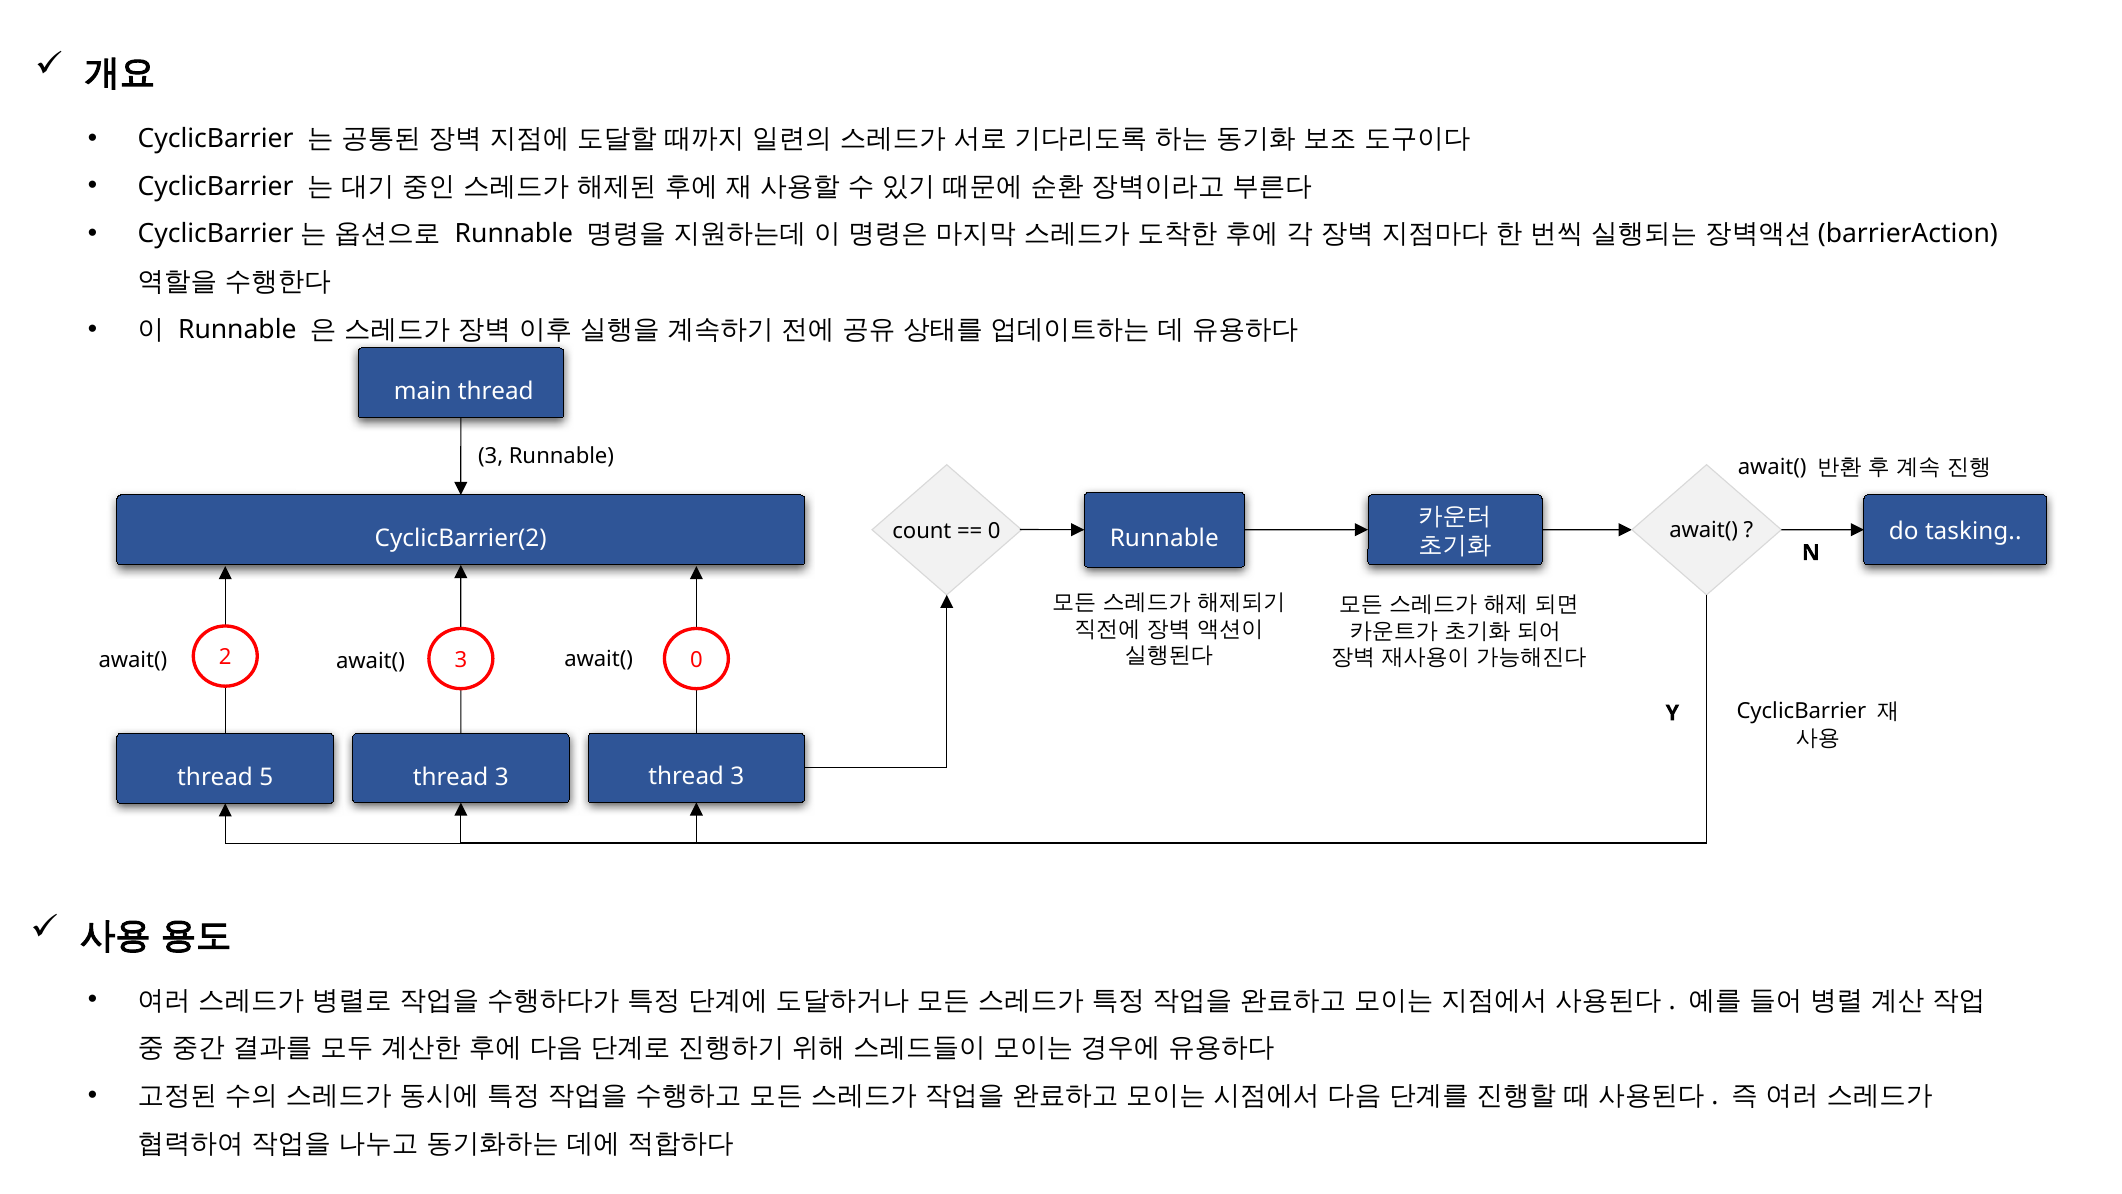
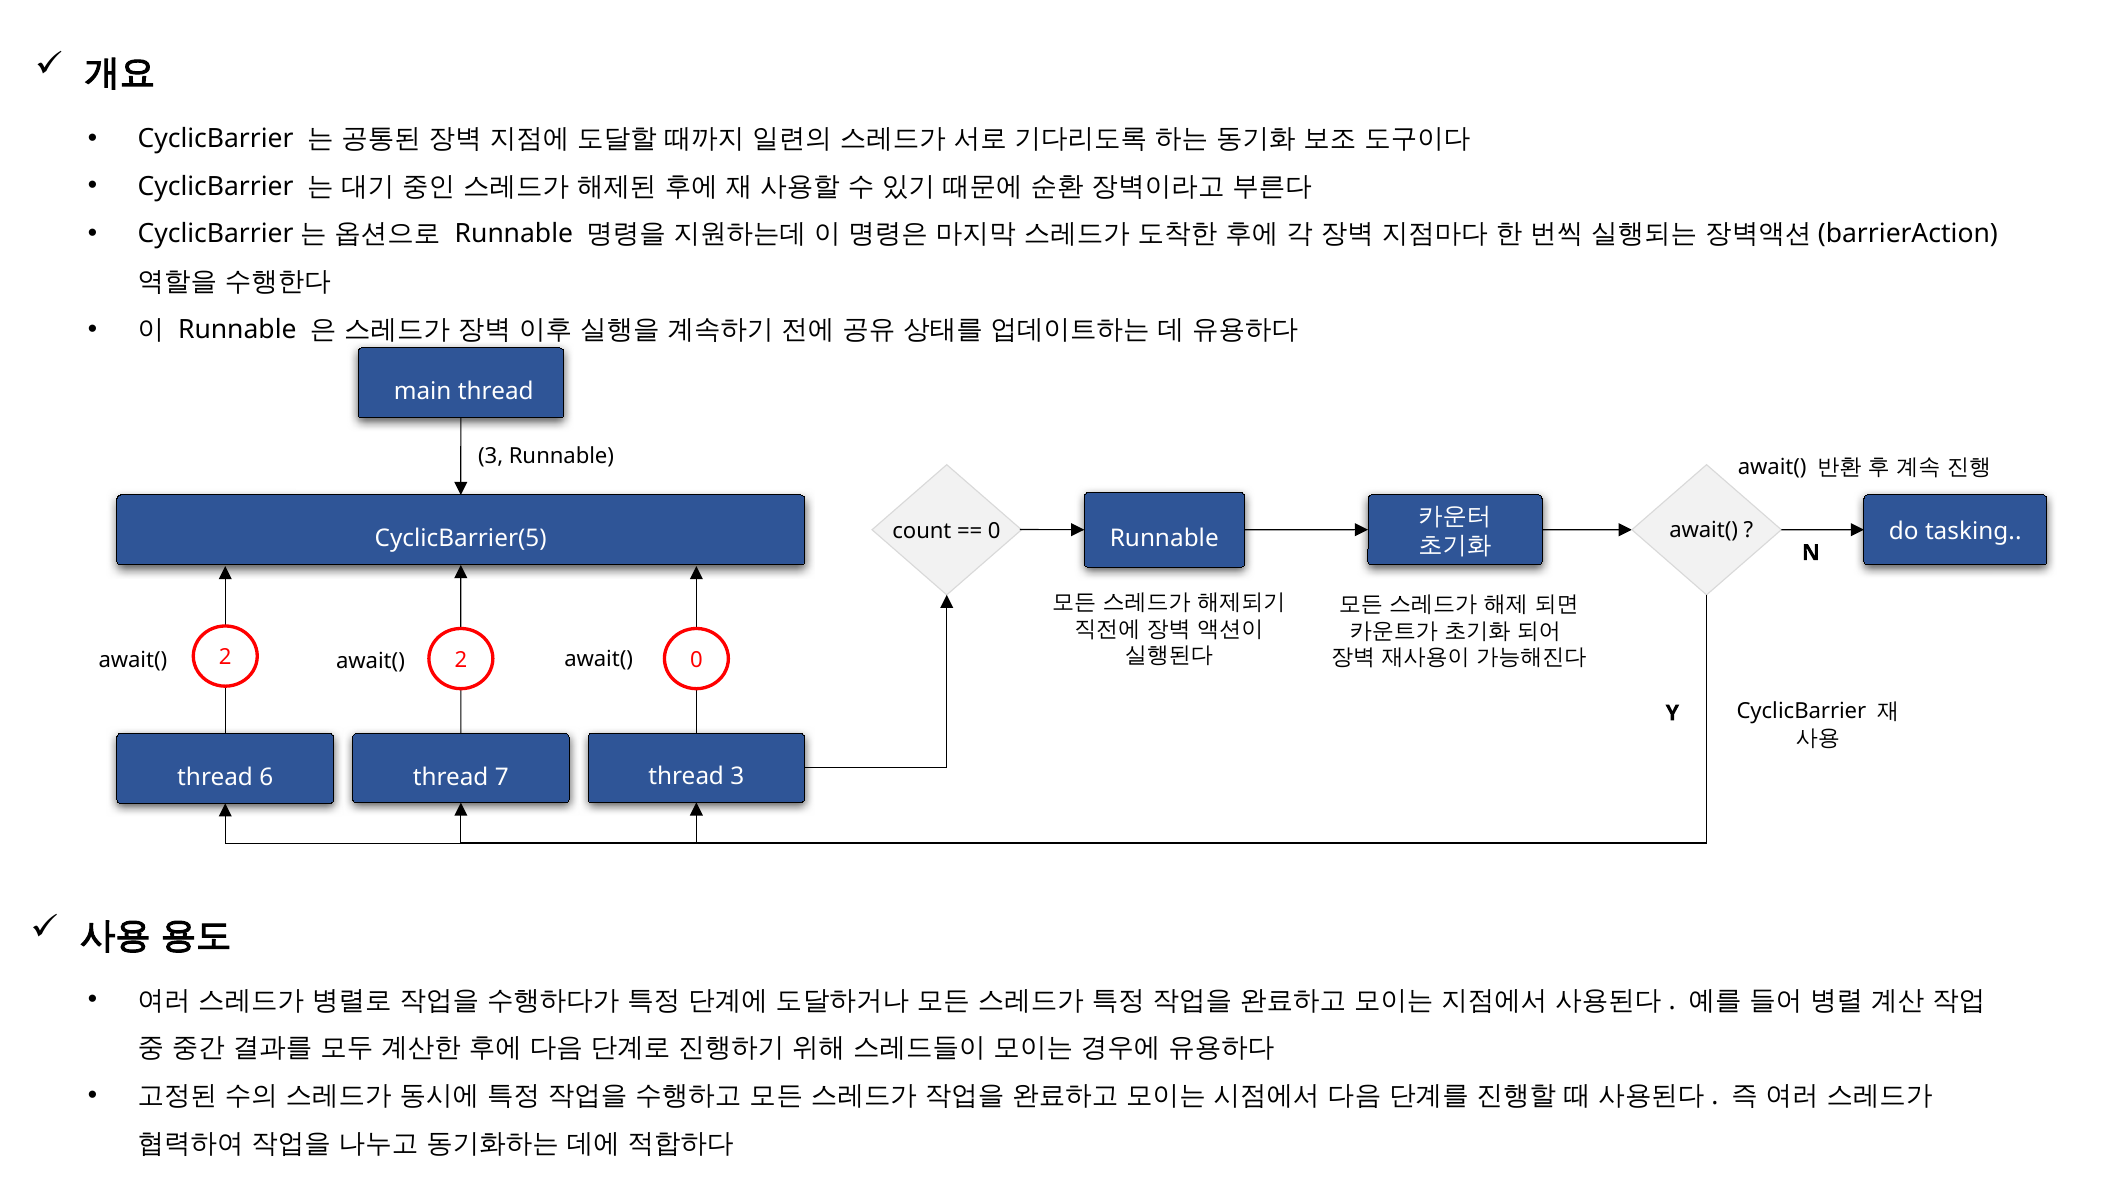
CyclicBarrier(2: CyclicBarrier(2 -> CyclicBarrier(5
2 3: 3 -> 2
5: 5 -> 6
3 at (502, 777): 3 -> 7
